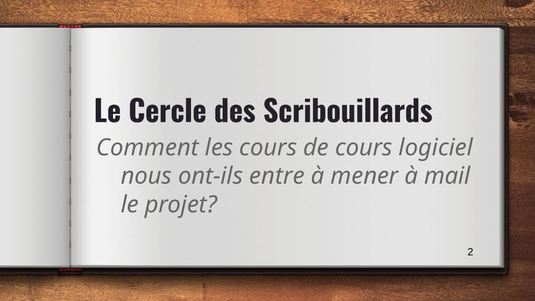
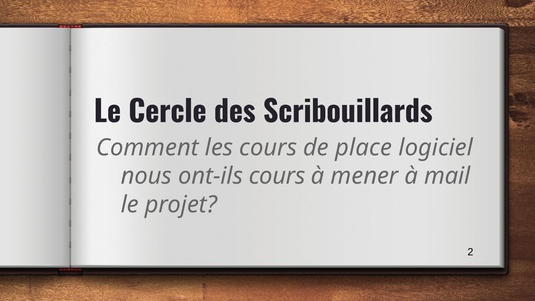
de cours: cours -> place
ont-ils entre: entre -> cours
